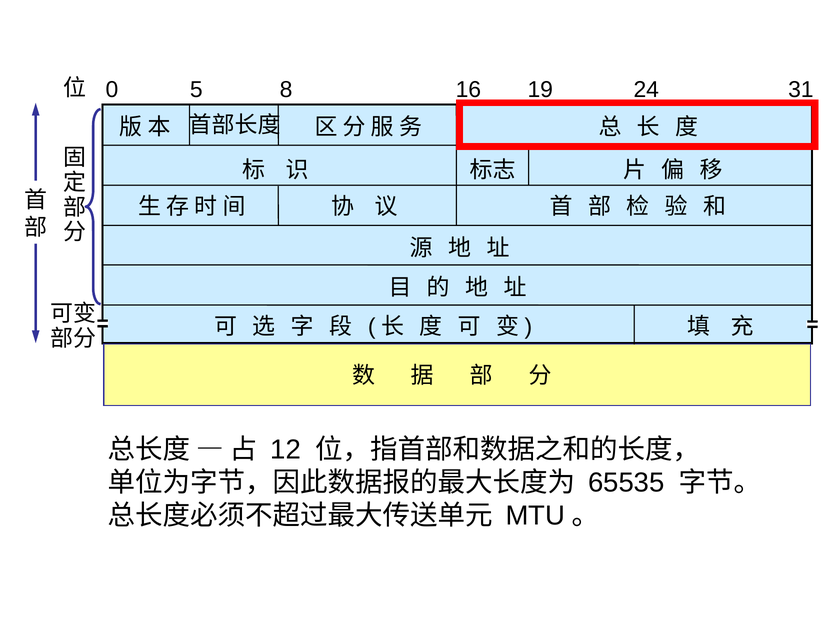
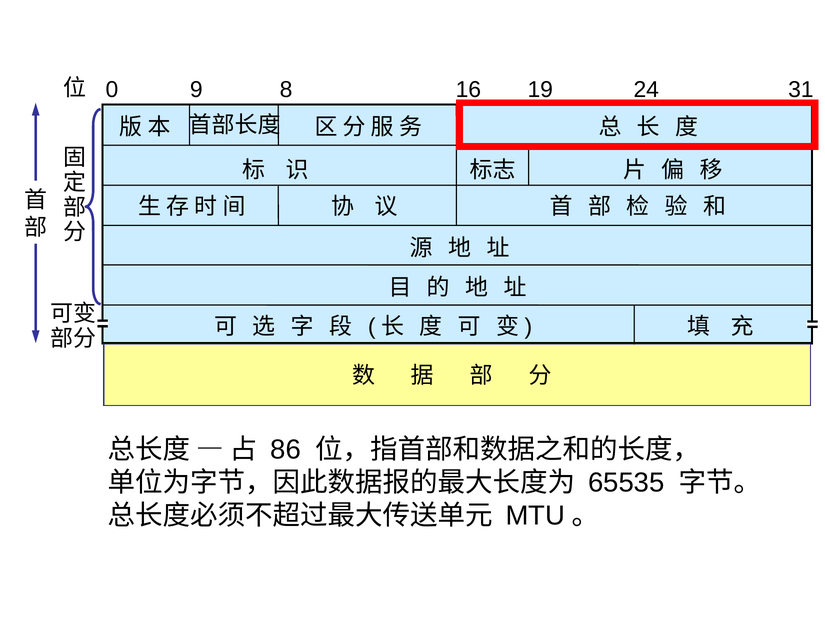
5: 5 -> 9
12: 12 -> 86
